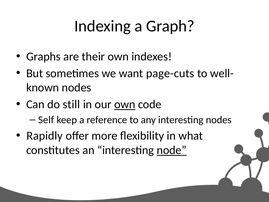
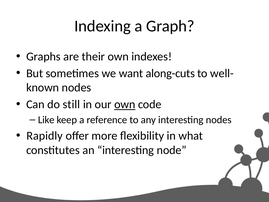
page-cuts: page-cuts -> along-cuts
Self: Self -> Like
node underline: present -> none
